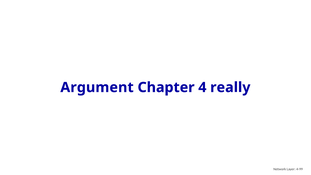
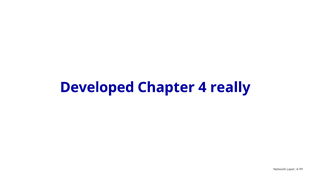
Argument: Argument -> Developed
